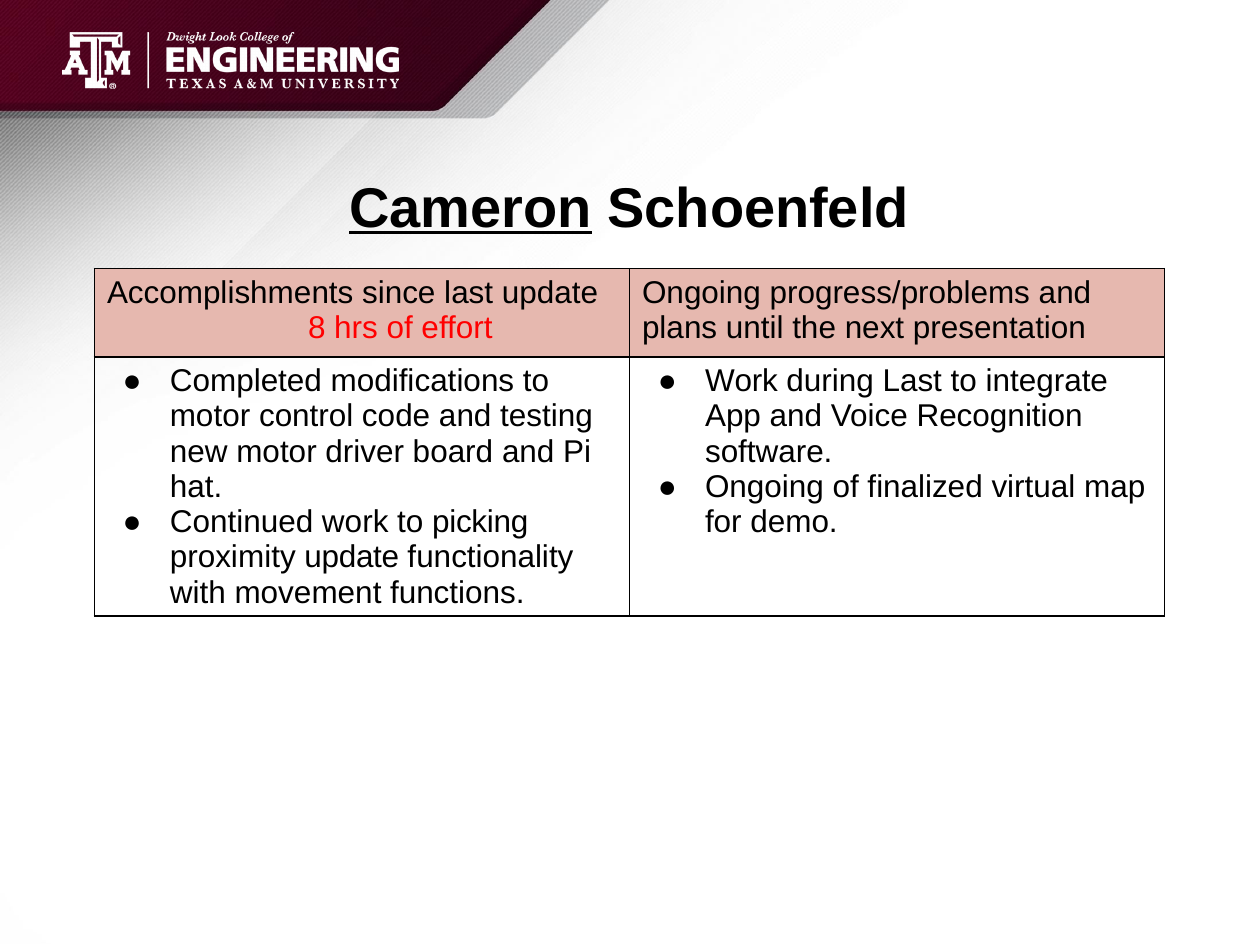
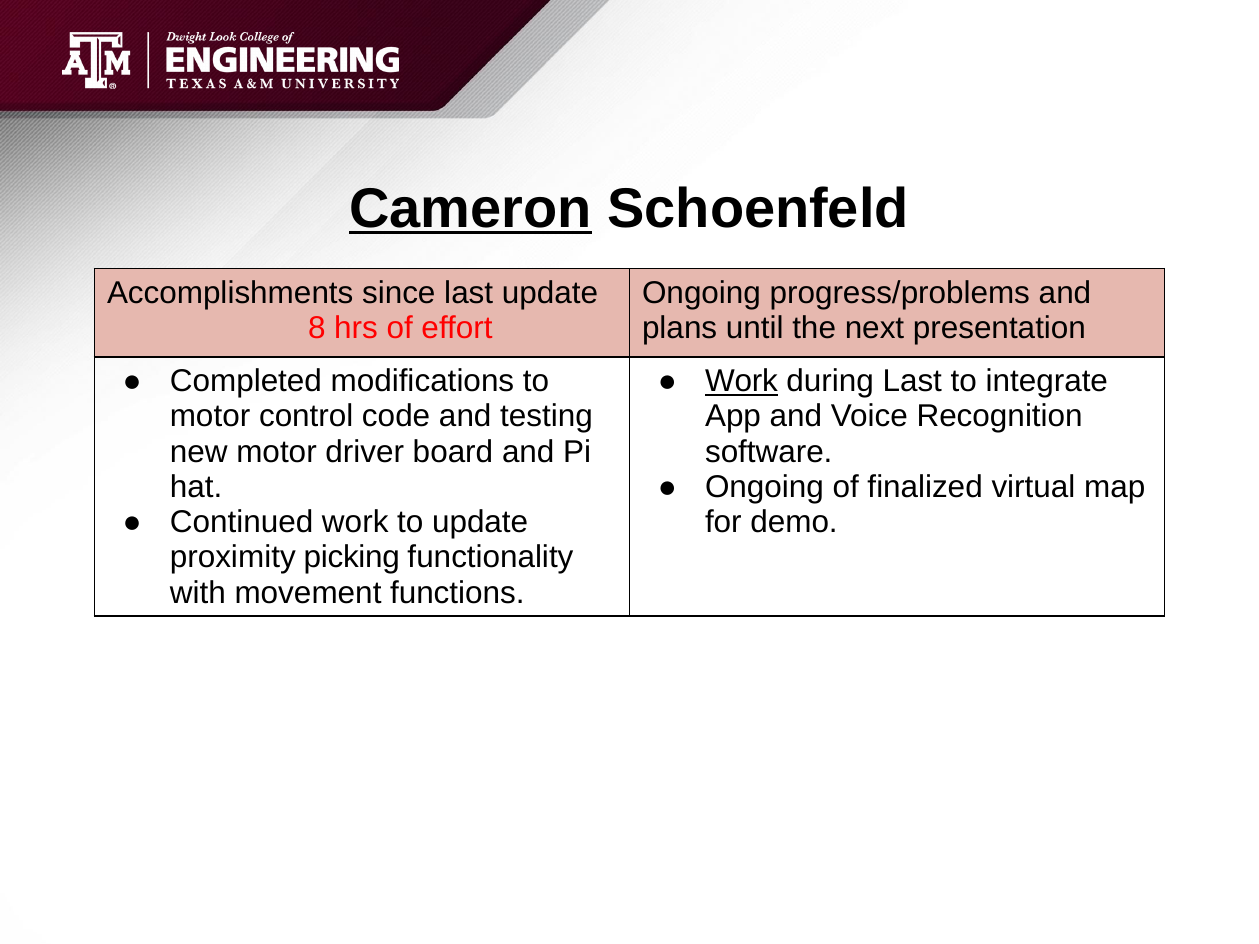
Work at (742, 381) underline: none -> present
to picking: picking -> update
proximity update: update -> picking
